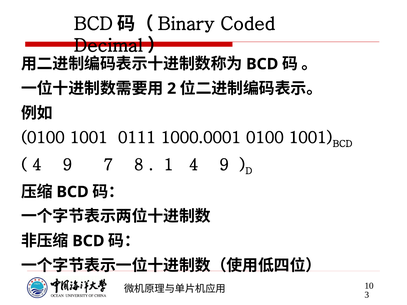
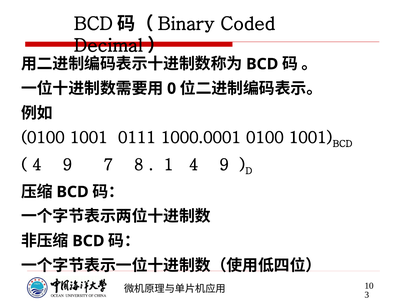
2: 2 -> 0
